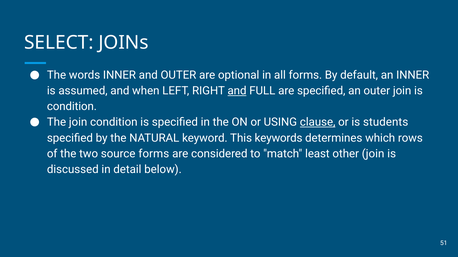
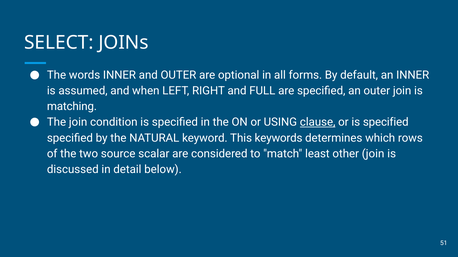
and at (237, 91) underline: present -> none
condition at (72, 107): condition -> matching
or is students: students -> specified
source forms: forms -> scalar
